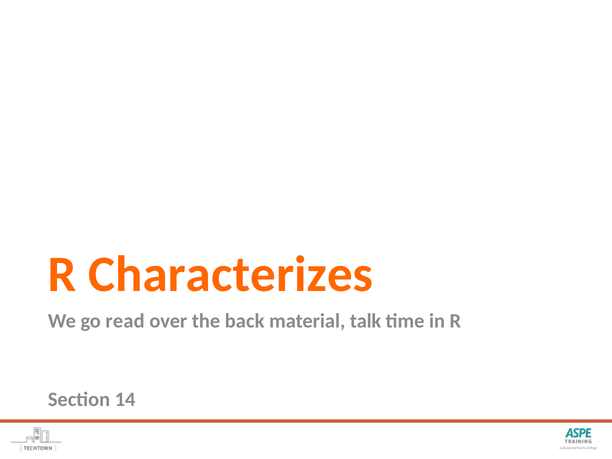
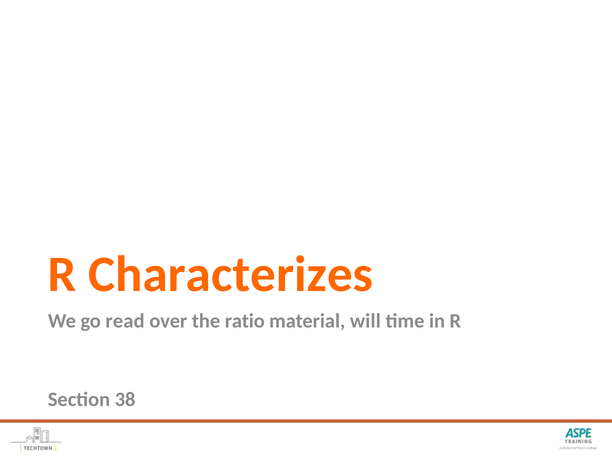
back: back -> ratio
talk: talk -> will
14: 14 -> 38
